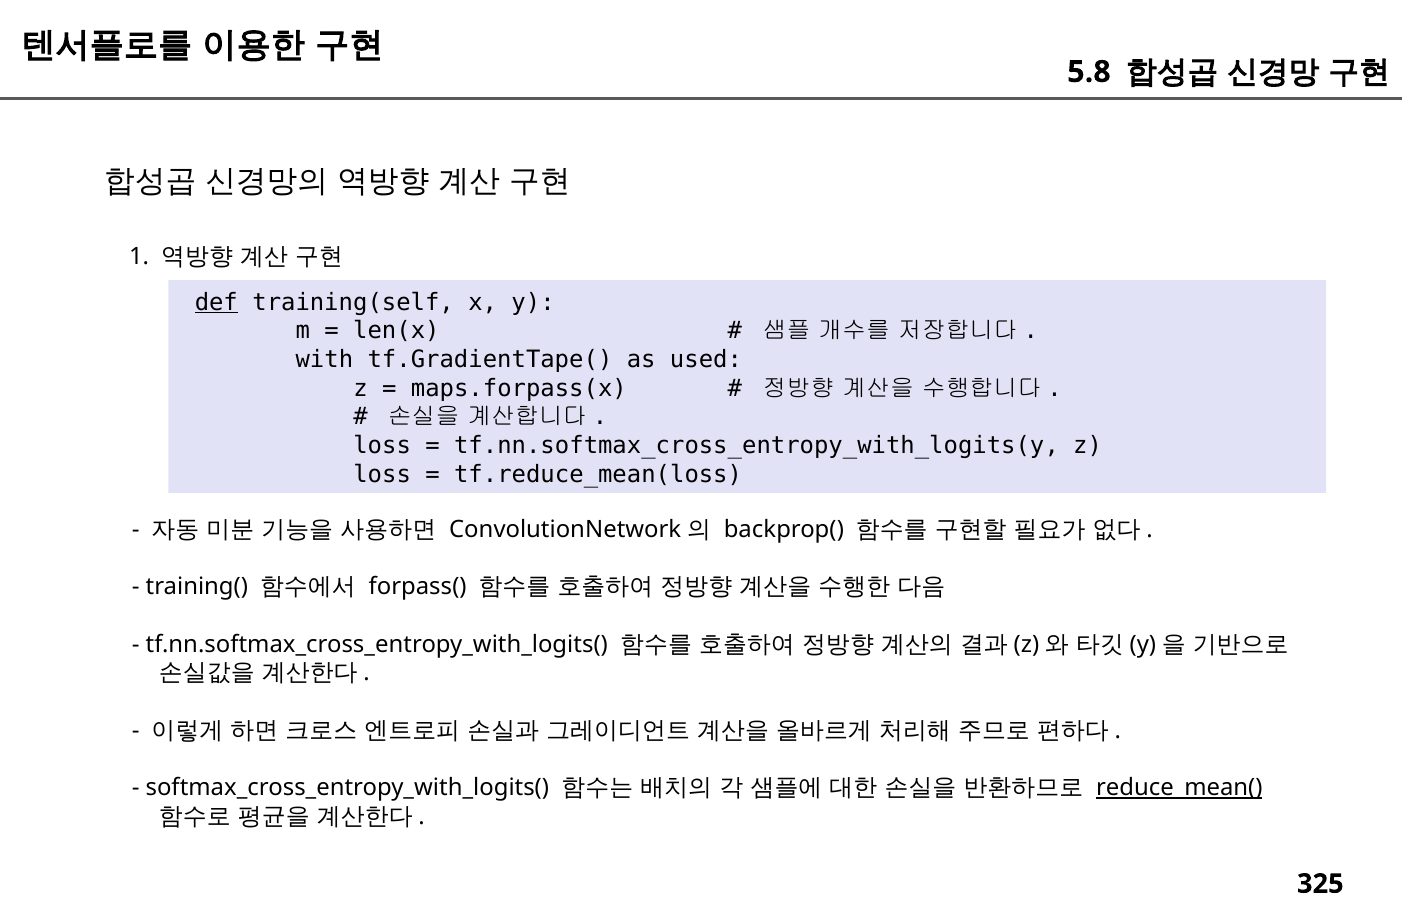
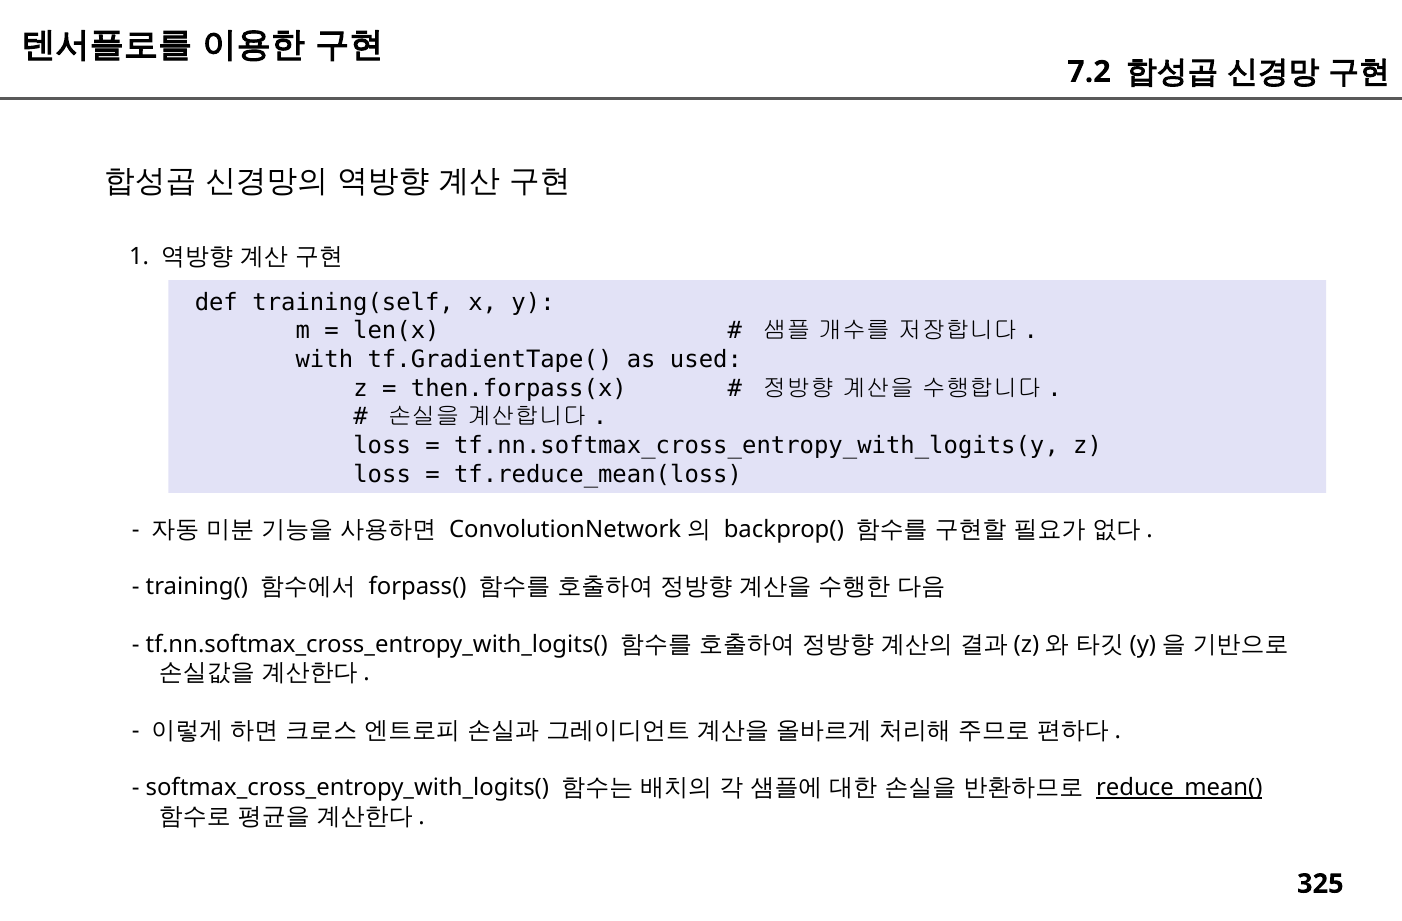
5.8: 5.8 -> 7.2
def underline: present -> none
maps.forpass(x: maps.forpass(x -> then.forpass(x
